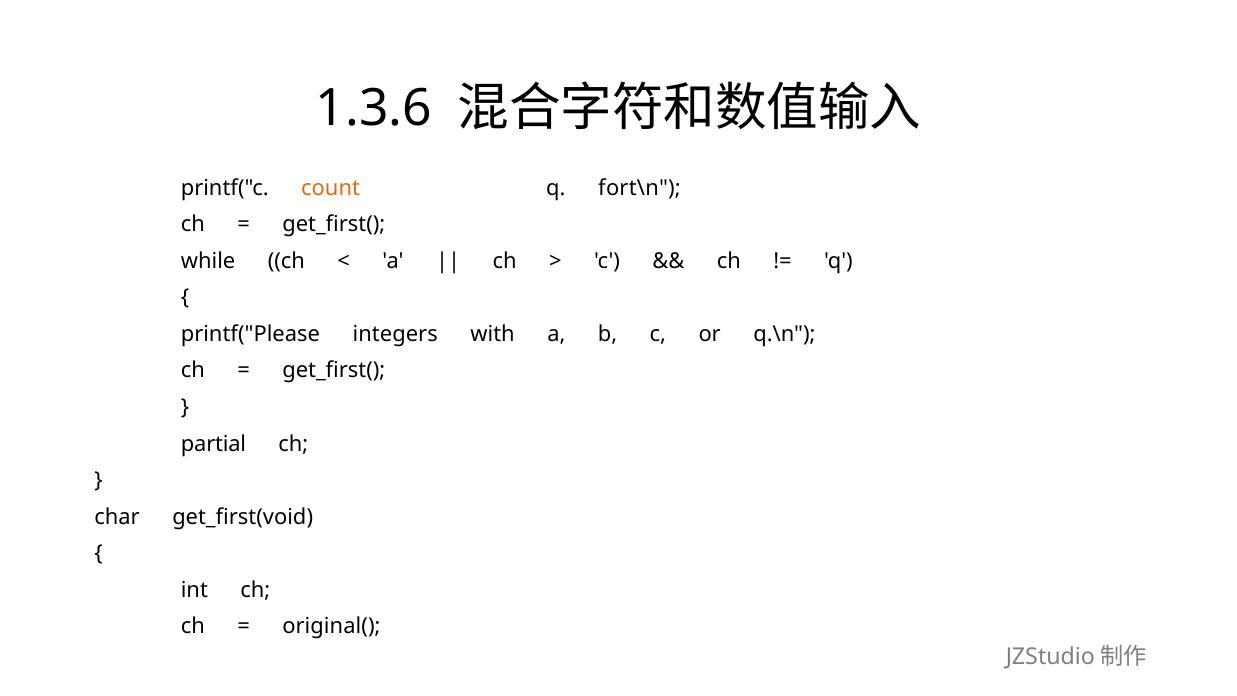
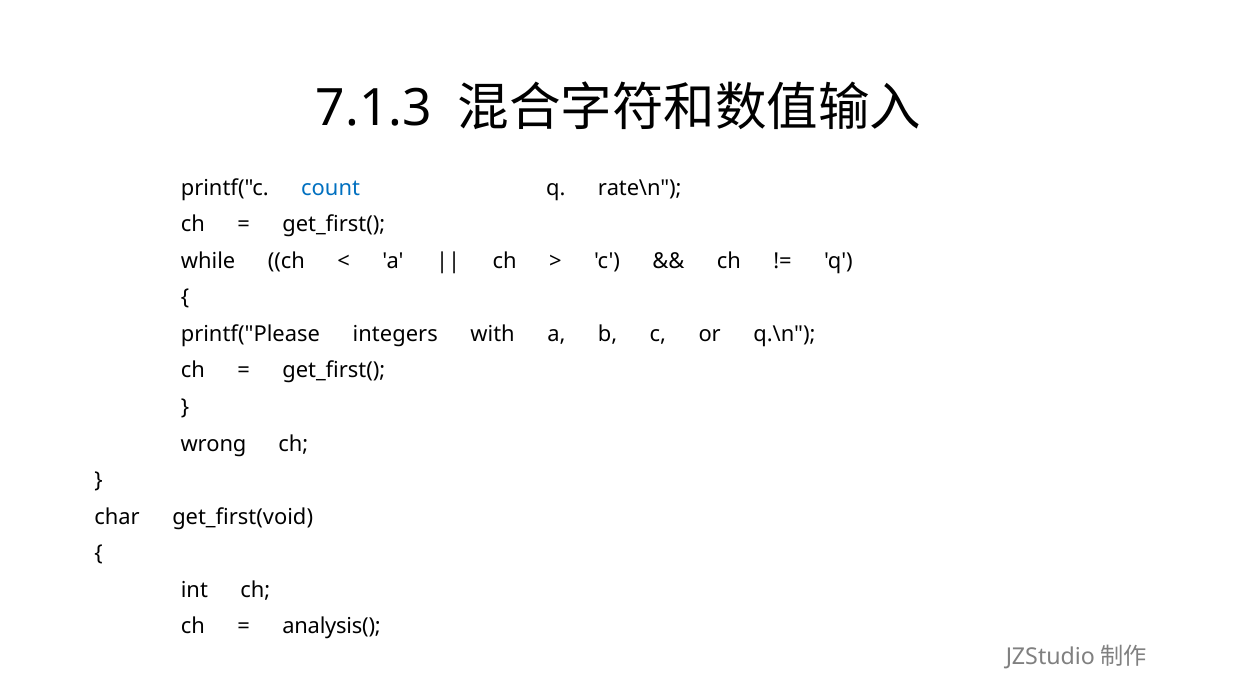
1.3.6: 1.3.6 -> 7.1.3
count colour: orange -> blue
fort\n: fort\n -> rate\n
partial: partial -> wrong
original(: original( -> analysis(
